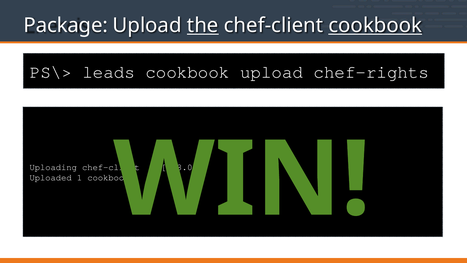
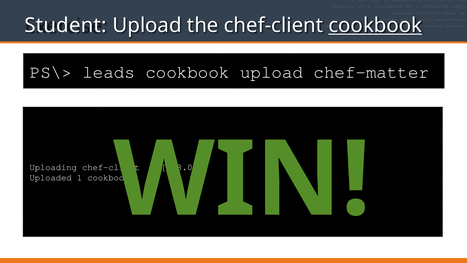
Package: Package -> Student
the underline: present -> none
chef-rights: chef-rights -> chef-matter
